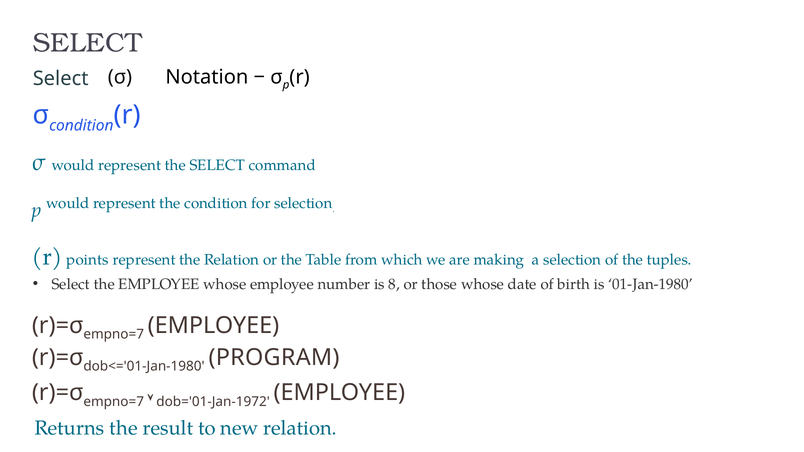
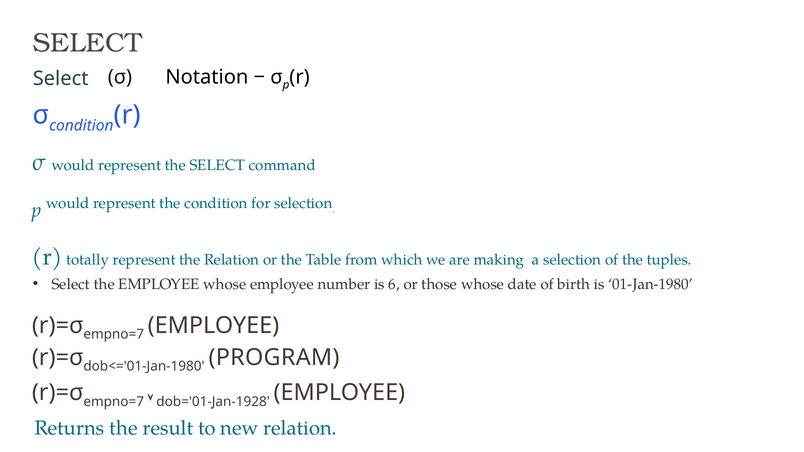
points: points -> totally
8: 8 -> 6
dob='01-Jan-1972: dob='01-Jan-1972 -> dob='01-Jan-1928
